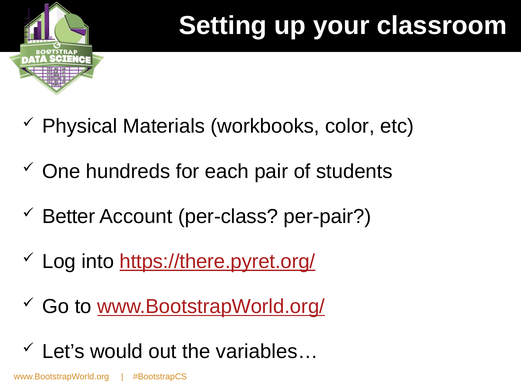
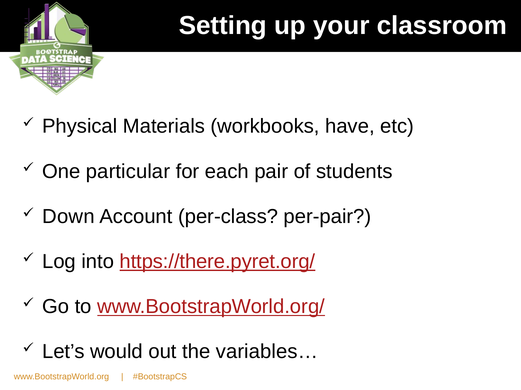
color: color -> have
hundreds: hundreds -> particular
Better: Better -> Down
